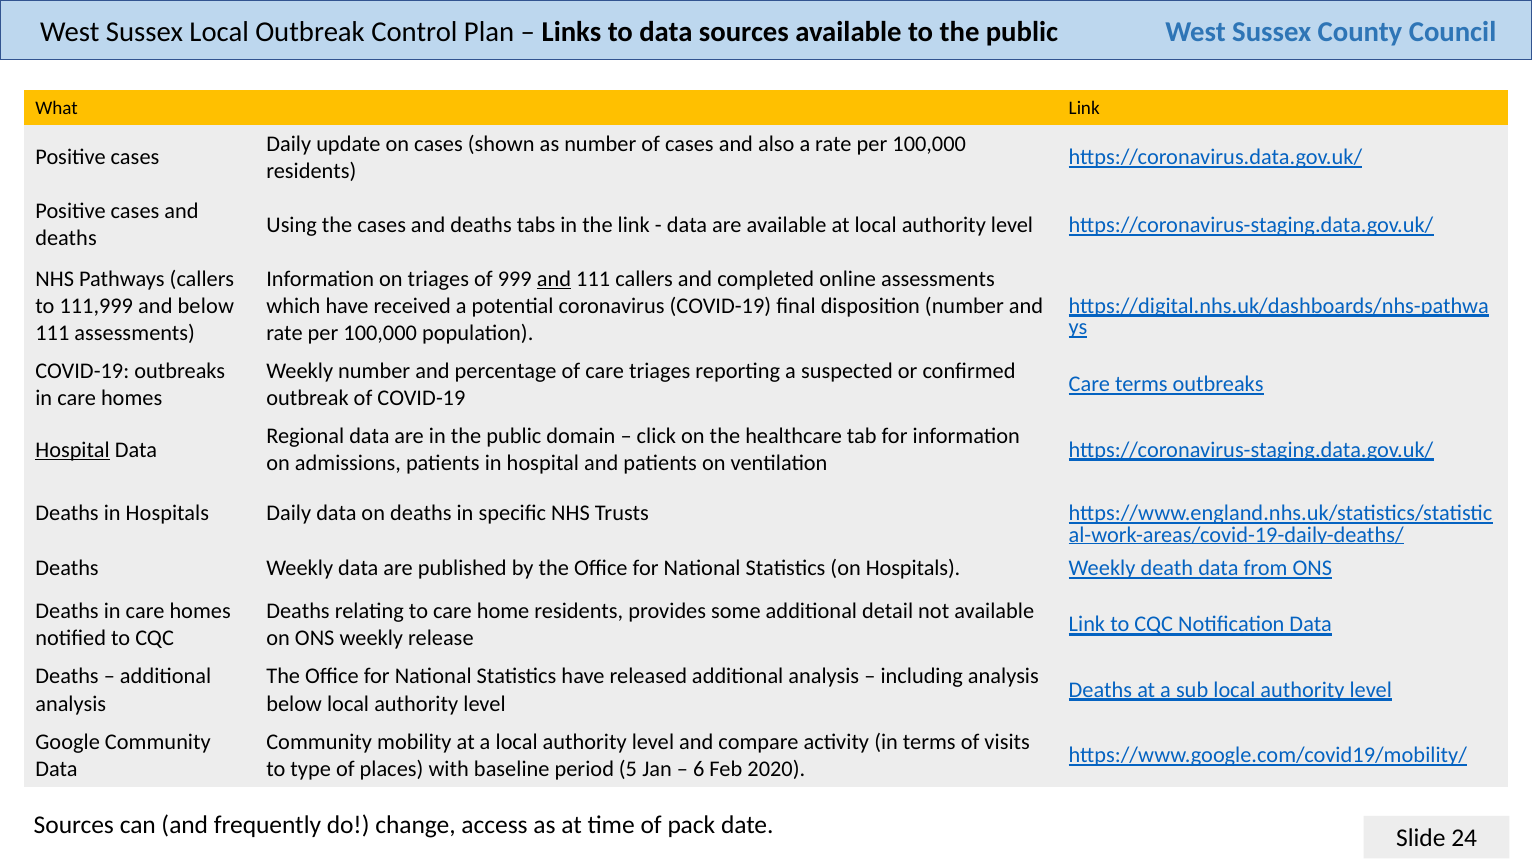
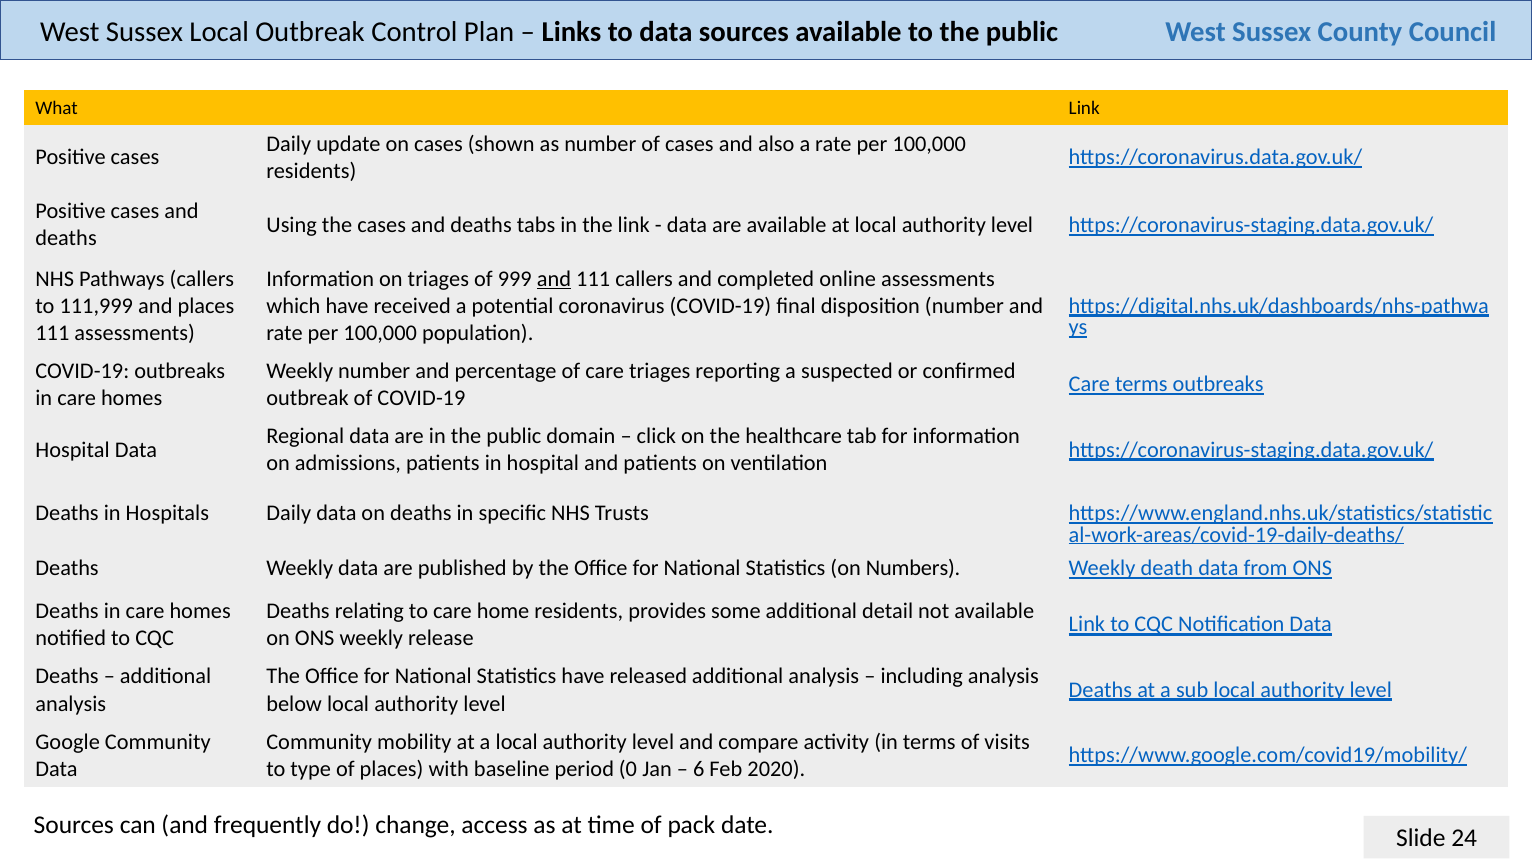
and below: below -> places
Hospital at (73, 450) underline: present -> none
on Hospitals: Hospitals -> Numbers
5: 5 -> 0
